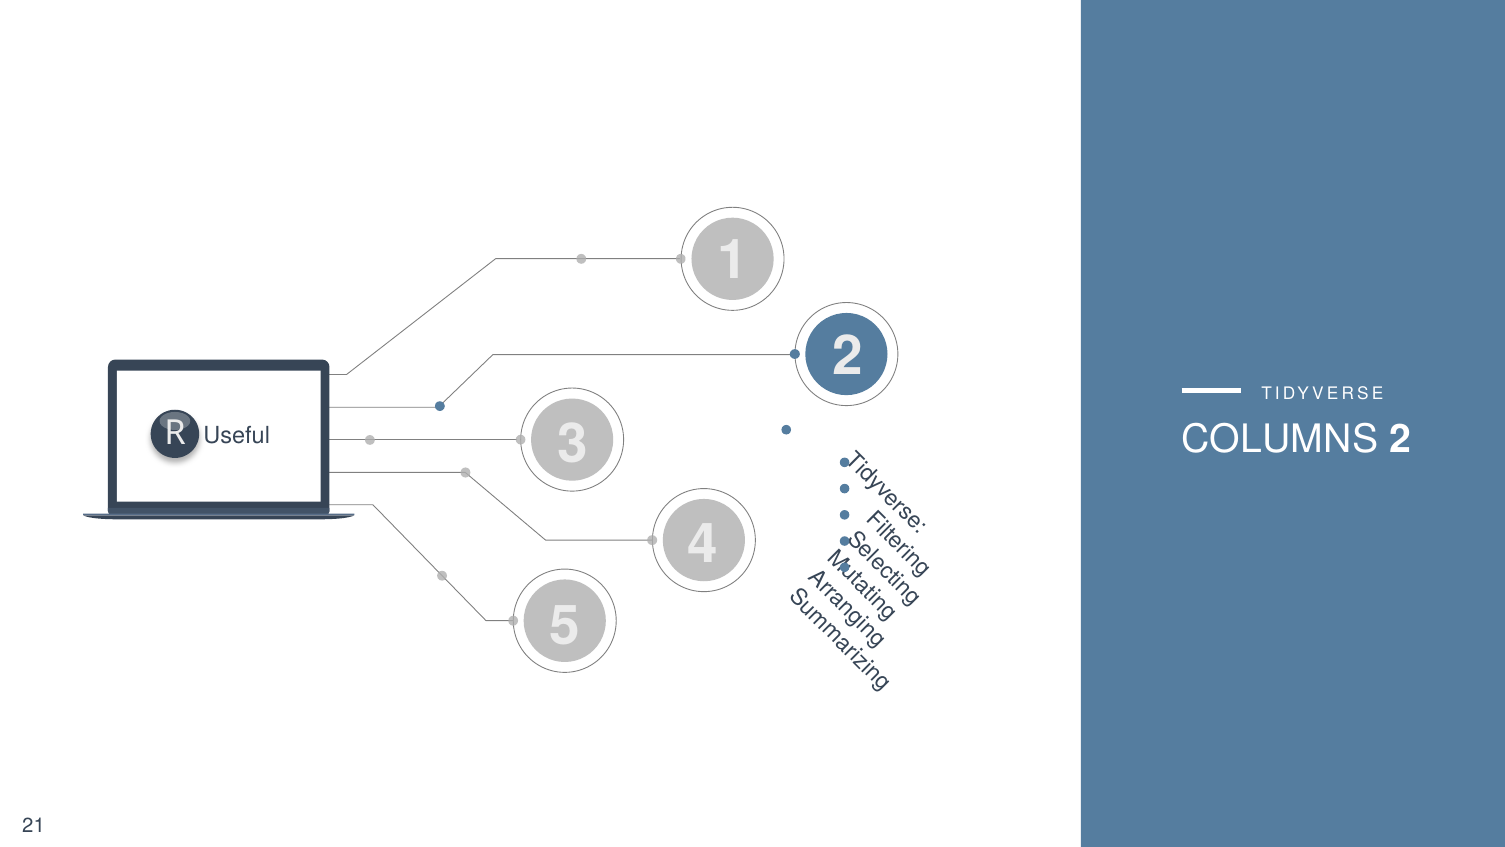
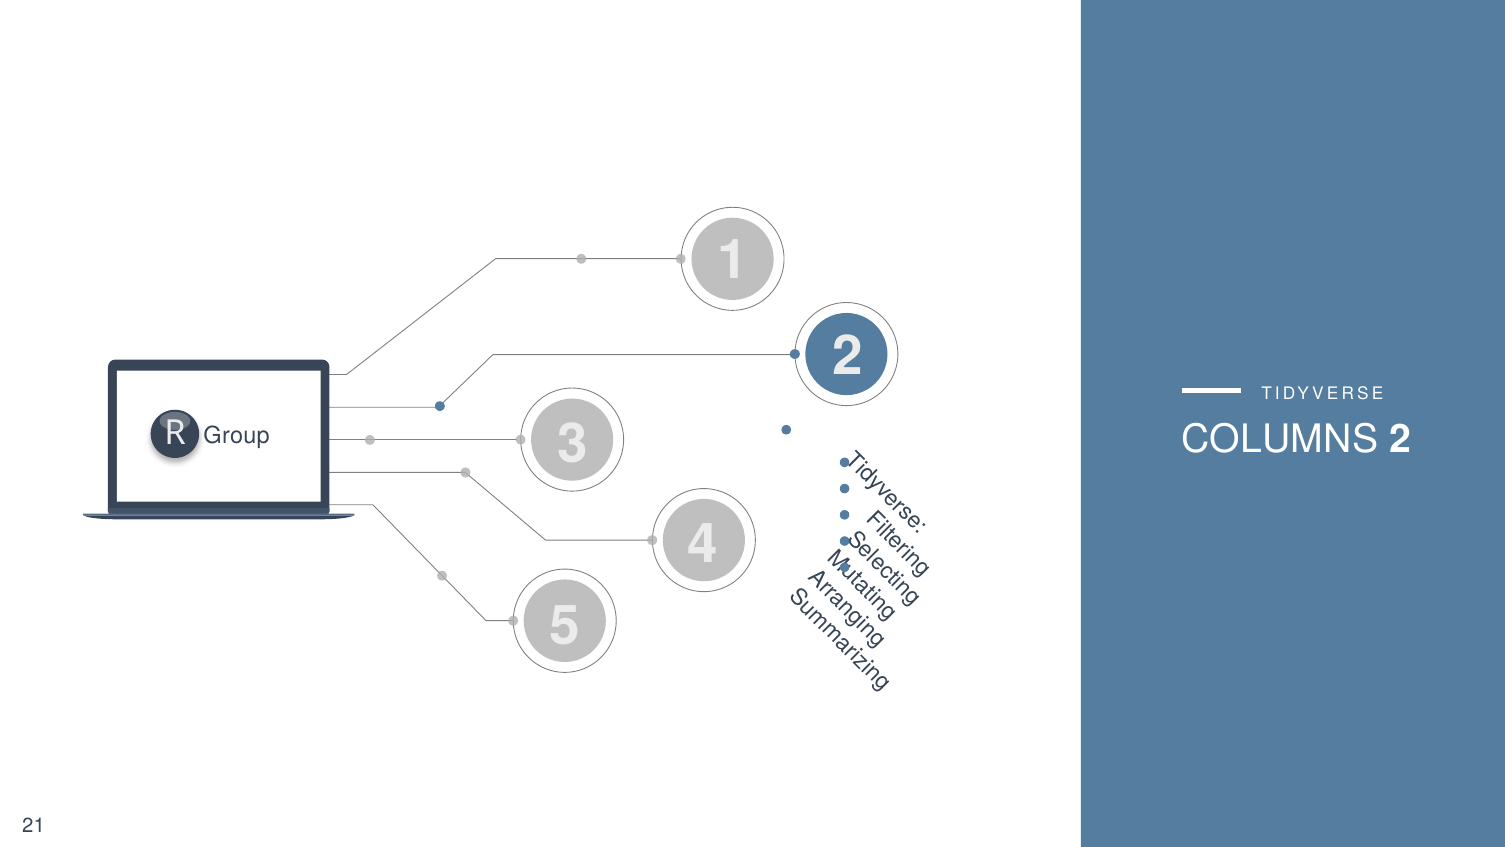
Useful: Useful -> Group
